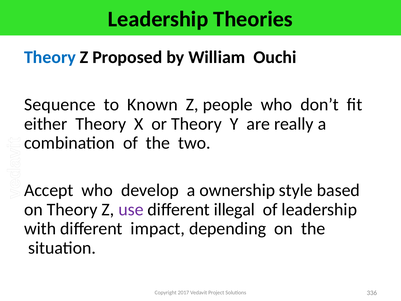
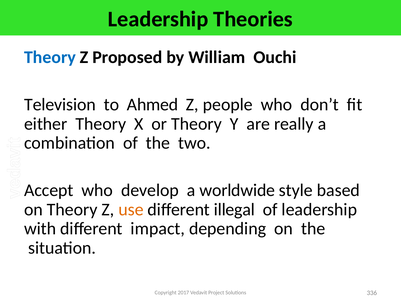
Sequence: Sequence -> Television
Known: Known -> Ahmed
ownership: ownership -> worldwide
use colour: purple -> orange
